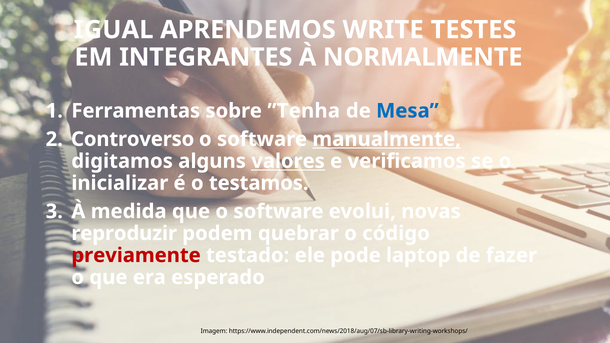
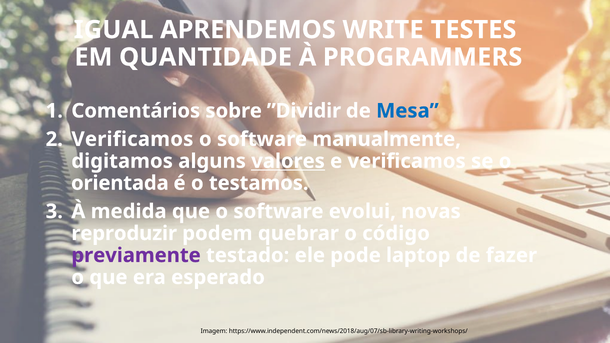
INTEGRANTES: INTEGRANTES -> QUANTIDADE
NORMALMENTE: NORMALMENTE -> PROGRAMMERS
Ferramentas: Ferramentas -> Comentários
”Tenha: ”Tenha -> ”Dividir
Controverso at (133, 139): Controverso -> Verificamos
manualmente underline: present -> none
inicializar: inicializar -> orientada
previamente colour: red -> purple
